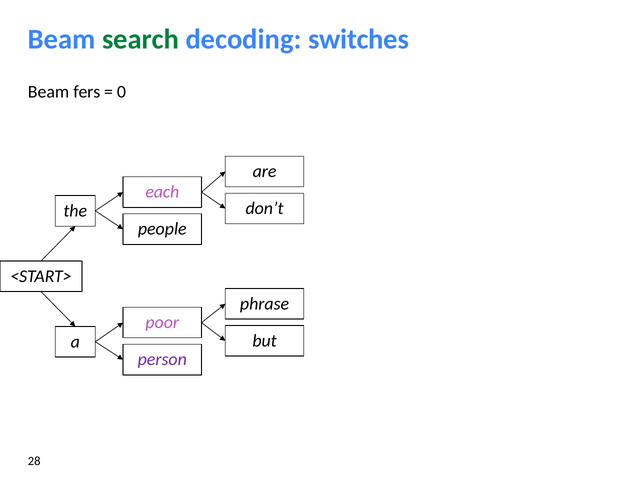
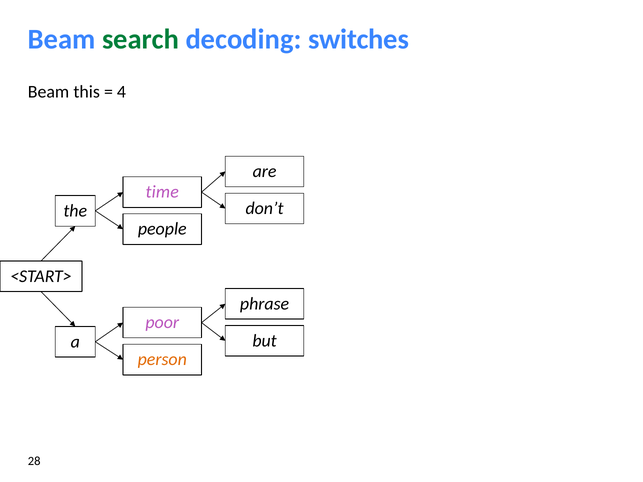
fers: fers -> this
0: 0 -> 4
each: each -> time
person colour: purple -> orange
